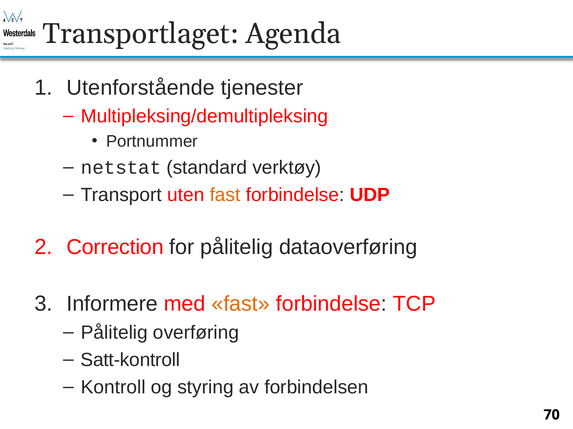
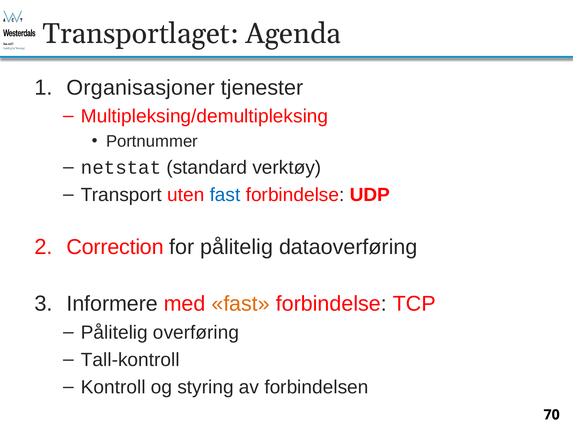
Utenforstående: Utenforstående -> Organisasjoner
fast at (225, 195) colour: orange -> blue
Satt-kontroll: Satt-kontroll -> Tall-kontroll
